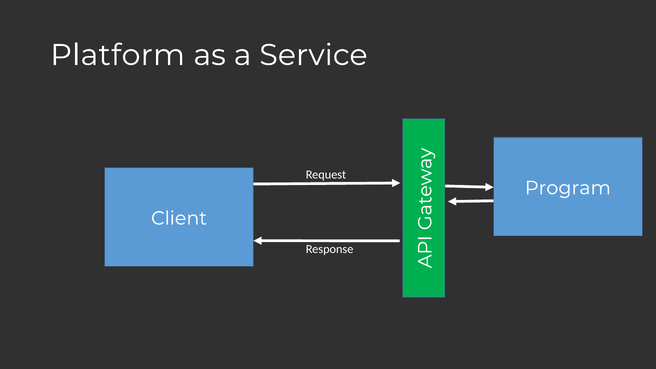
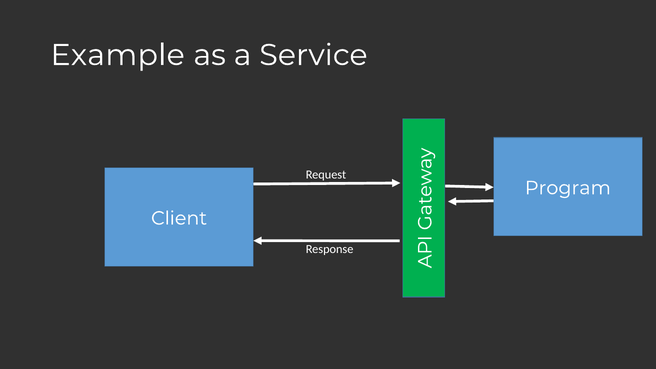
Platform: Platform -> Example
